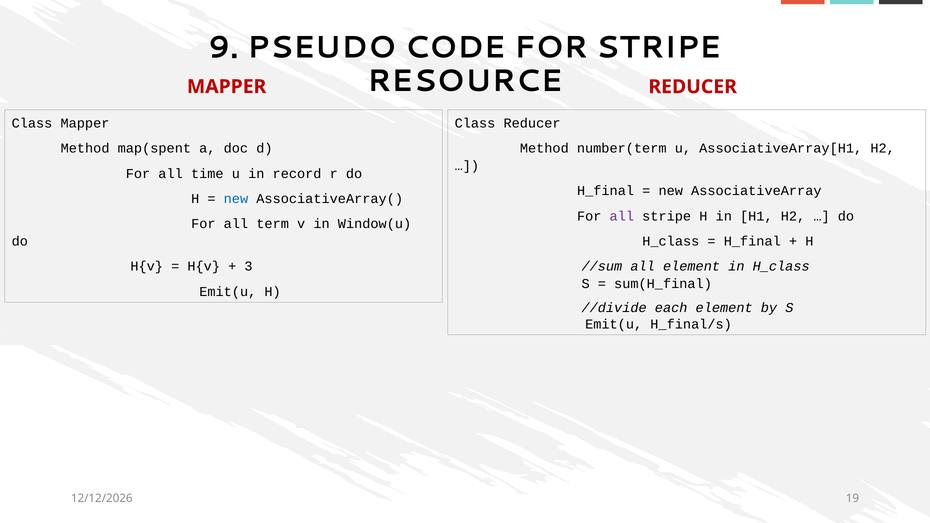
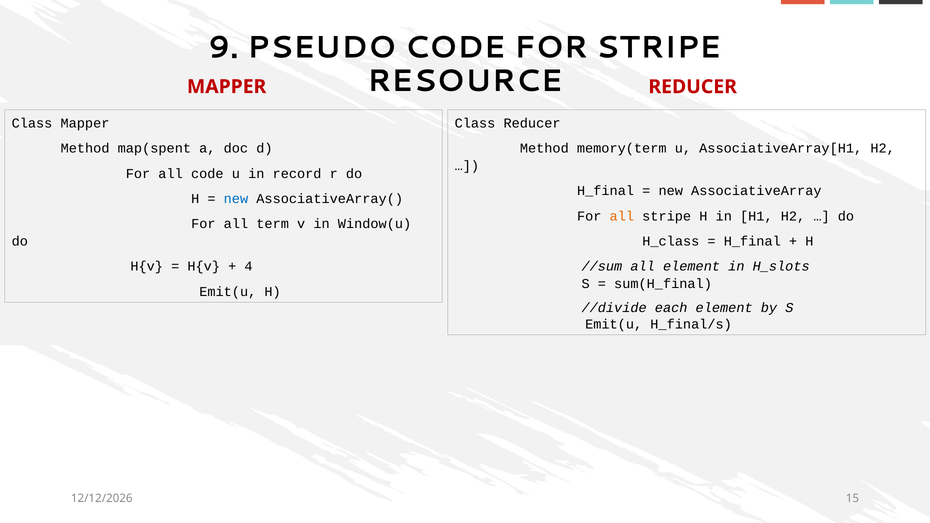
number(term: number(term -> memory(term
all time: time -> code
all at (622, 216) colour: purple -> orange
3: 3 -> 4
in H_class: H_class -> H_slots
19: 19 -> 15
